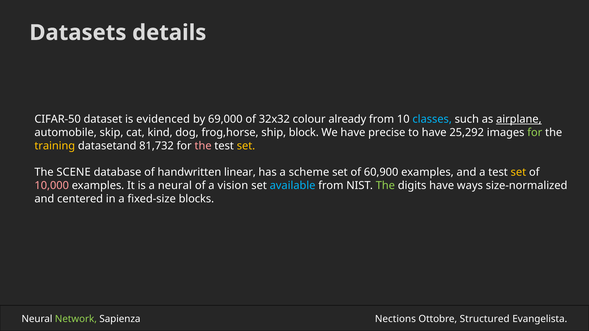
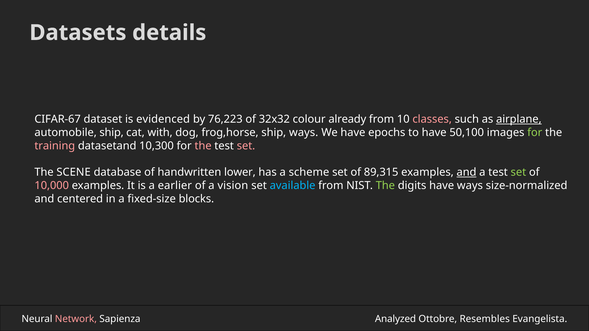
CIFAR-50: CIFAR-50 -> CIFAR-67
69,000: 69,000 -> 76,223
classes colour: light blue -> pink
automobile skip: skip -> ship
kind: kind -> with
ship block: block -> ways
precise: precise -> epochs
25,292: 25,292 -> 50,100
training colour: yellow -> pink
81,732: 81,732 -> 10,300
set at (246, 146) colour: yellow -> pink
linear: linear -> lower
60,900: 60,900 -> 89,315
and at (466, 172) underline: none -> present
set at (518, 172) colour: yellow -> light green
a neural: neural -> earlier
Network colour: light green -> pink
Nections: Nections -> Analyzed
Structured: Structured -> Resembles
